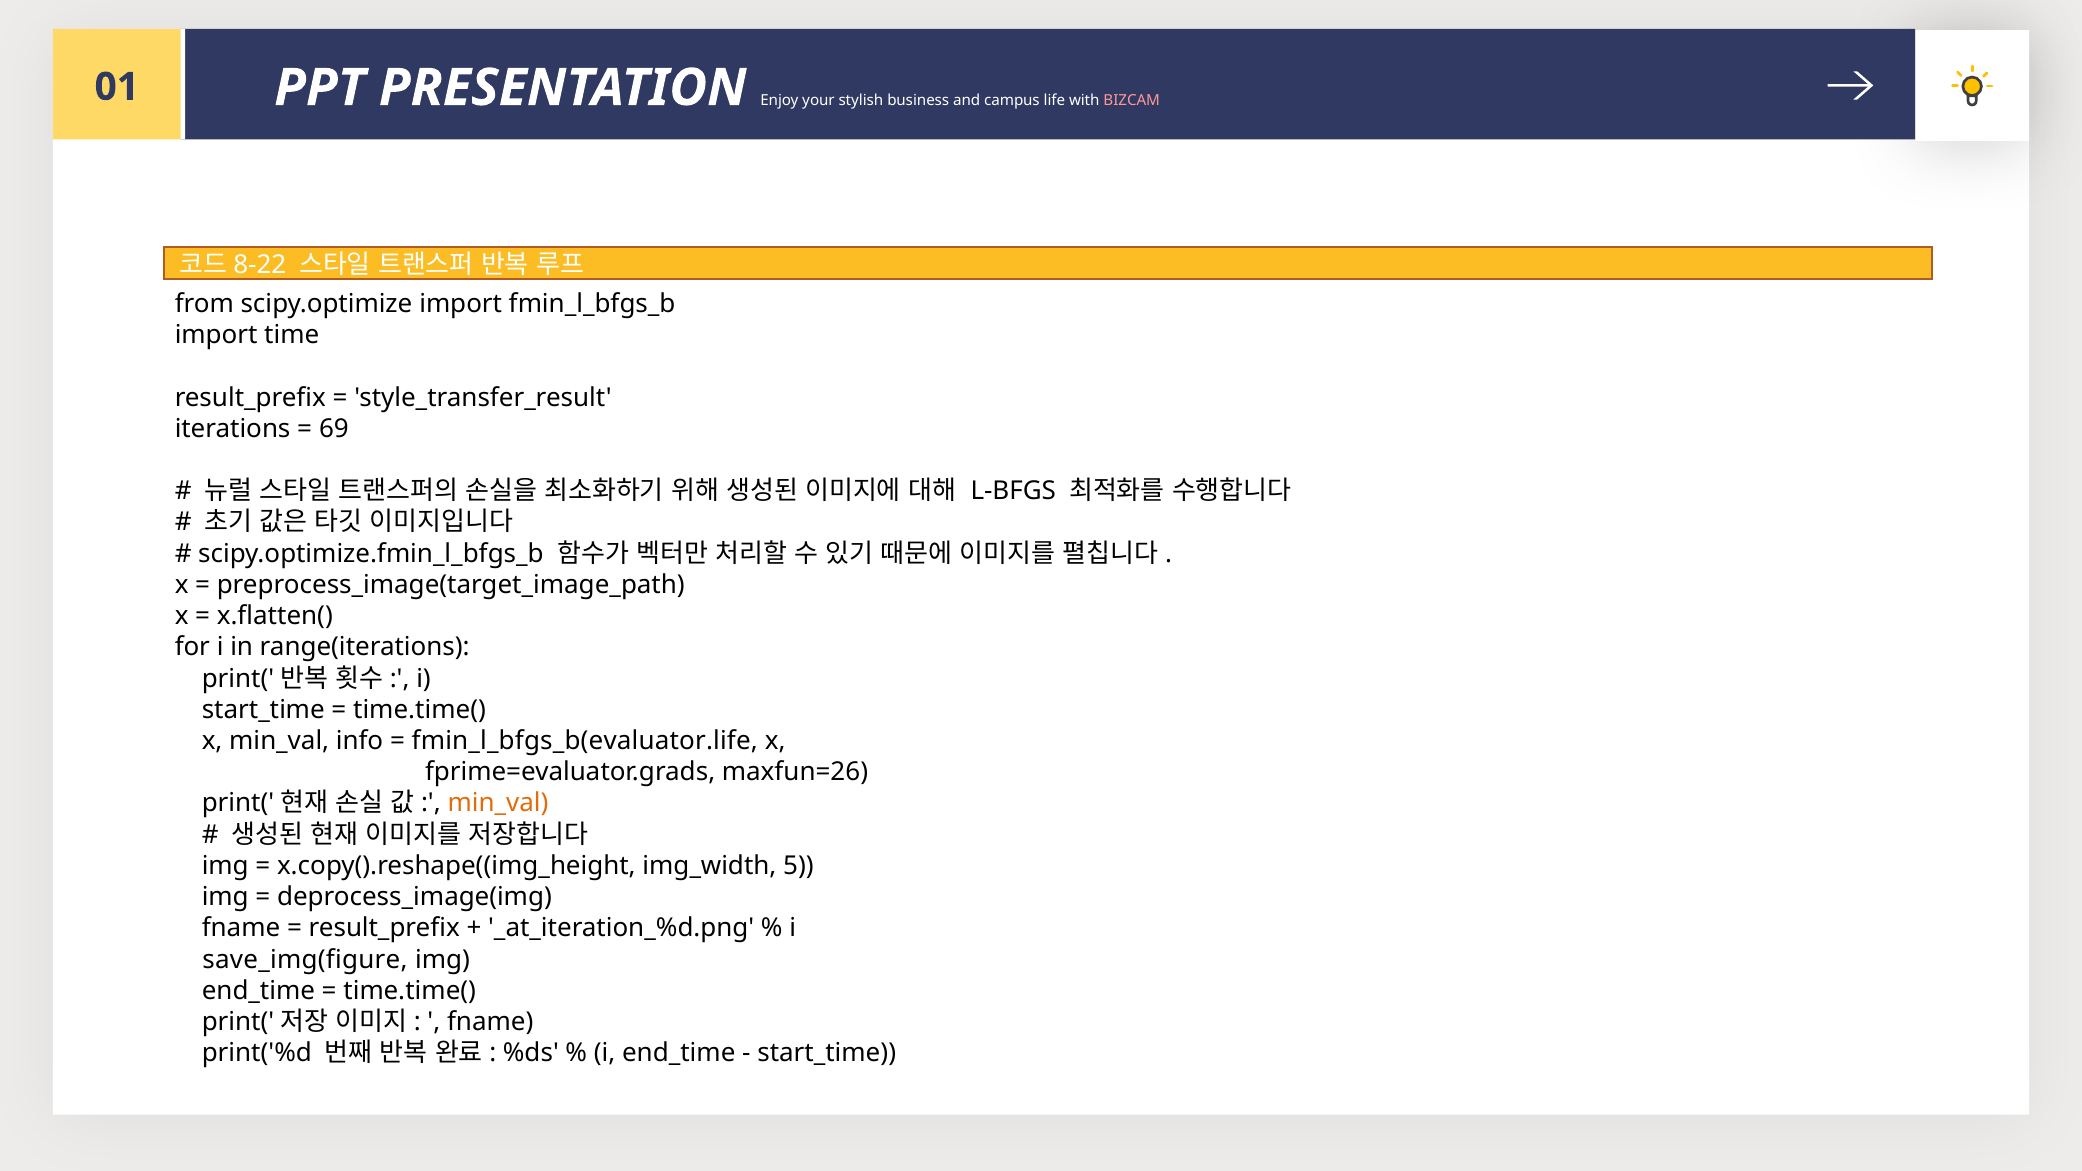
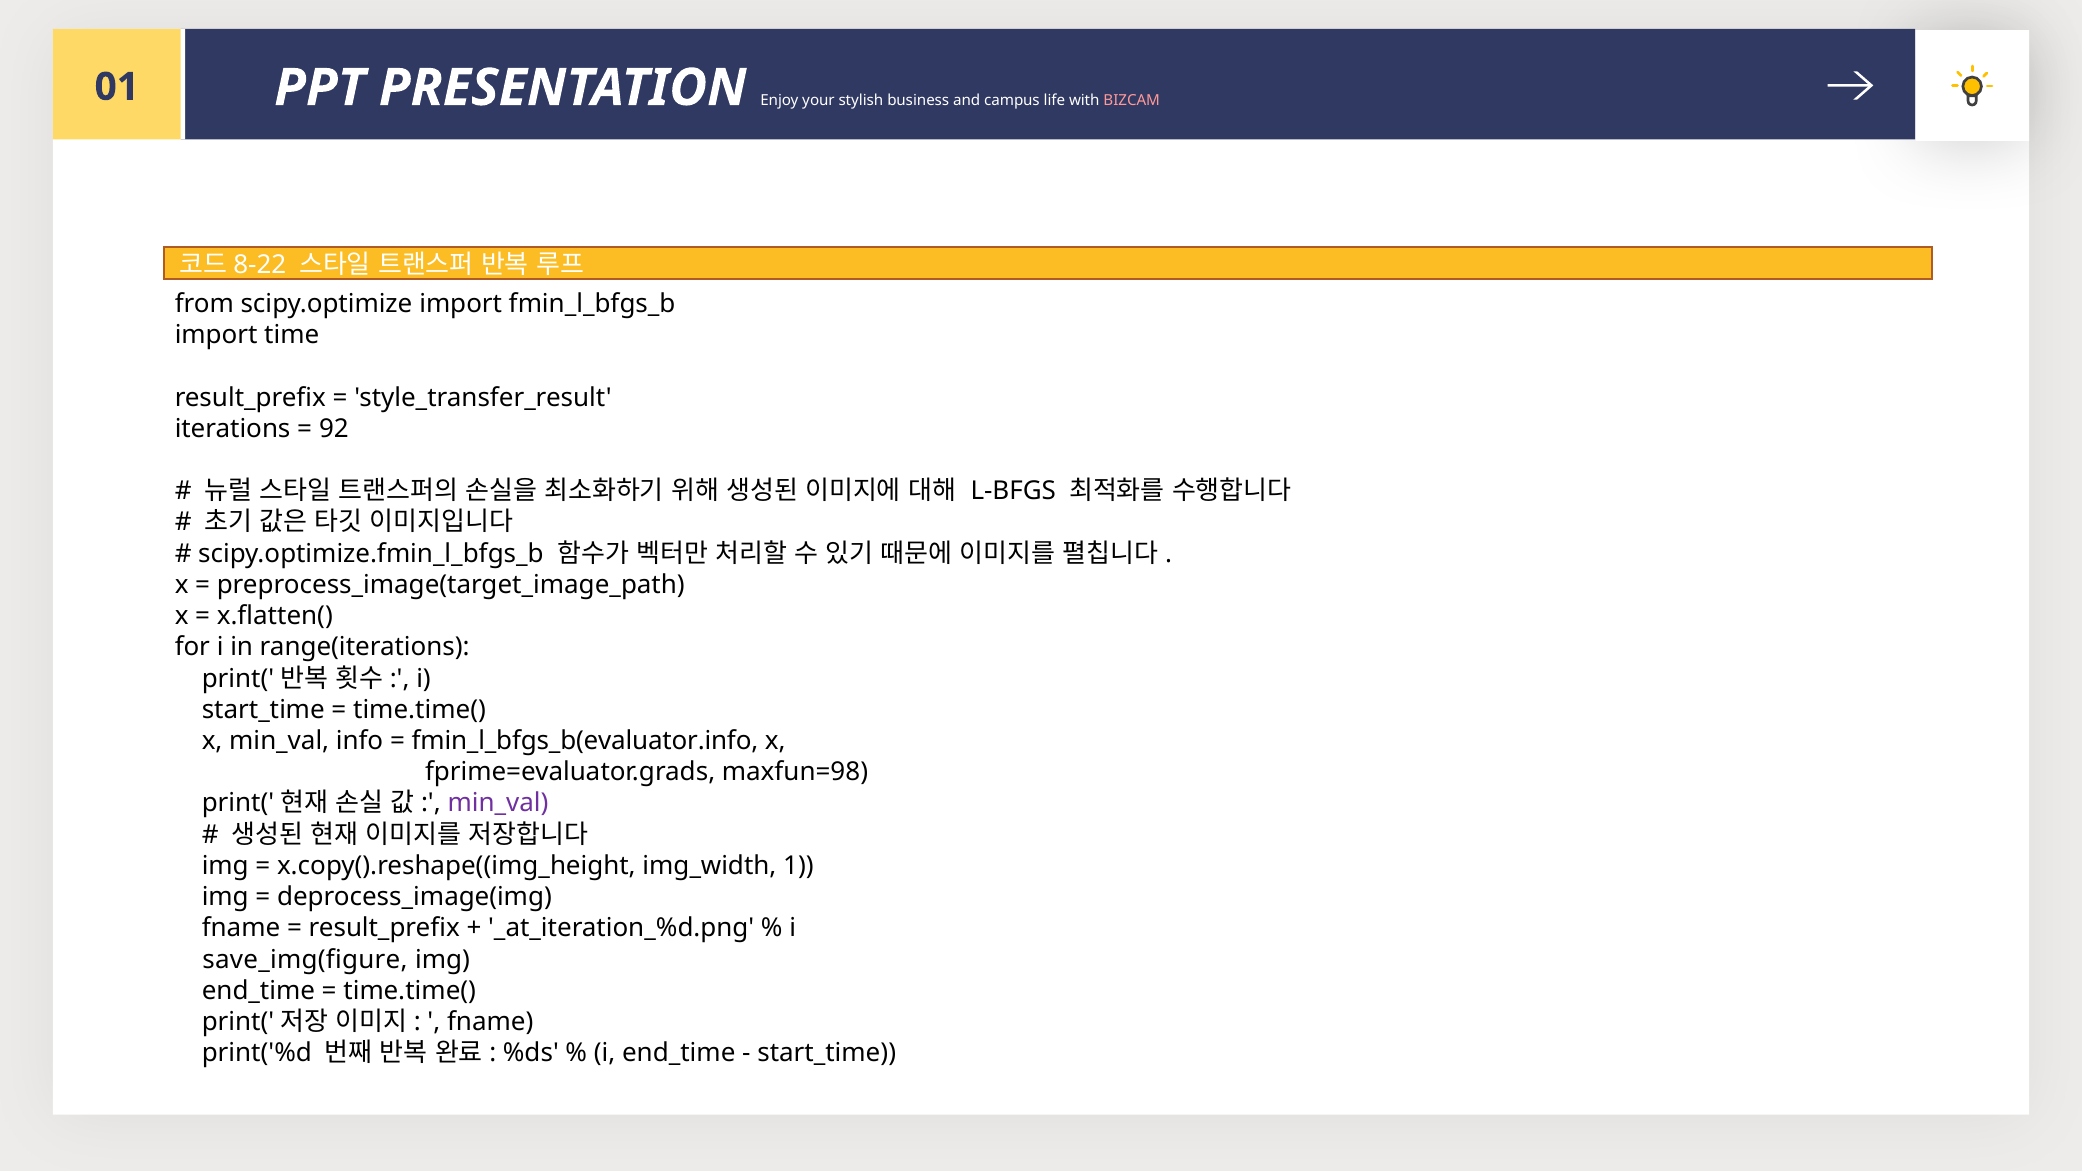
69: 69 -> 92
fmin_l_bfgs_b(evaluator.life: fmin_l_bfgs_b(evaluator.life -> fmin_l_bfgs_b(evaluator.info
maxfun=26: maxfun=26 -> maxfun=98
min_val at (498, 803) colour: orange -> purple
5: 5 -> 1
